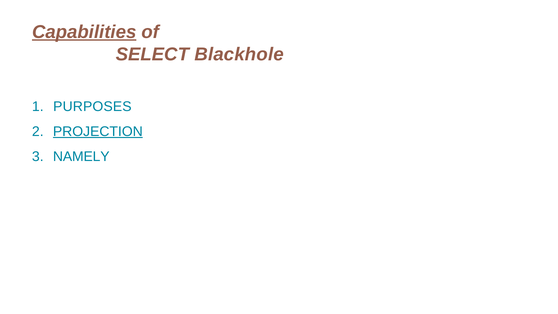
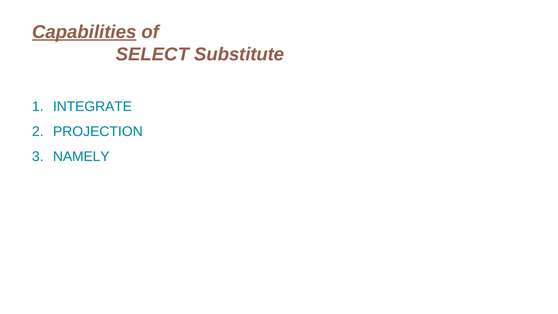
Blackhole: Blackhole -> Substitute
PURPOSES: PURPOSES -> INTEGRATE
PROJECTION underline: present -> none
